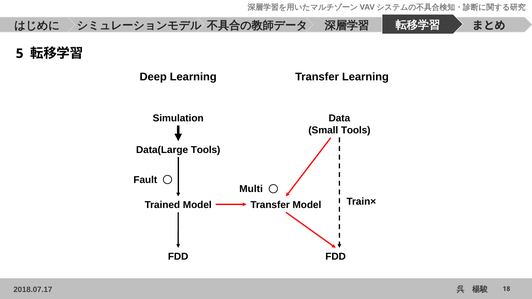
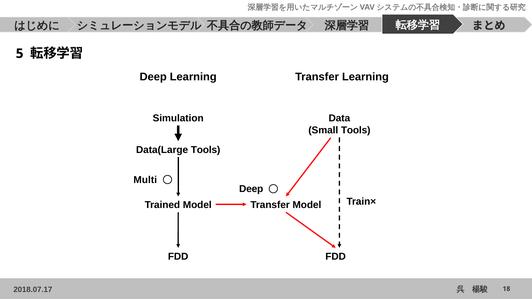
Fault: Fault -> Multi
Multi at (251, 189): Multi -> Deep
